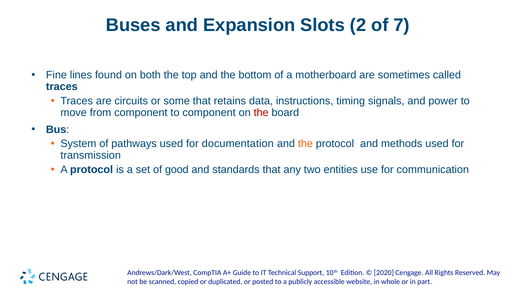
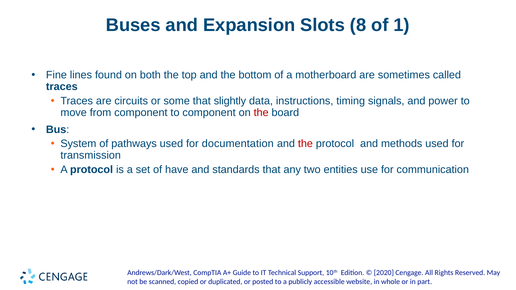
2: 2 -> 8
7: 7 -> 1
retains: retains -> slightly
the at (305, 144) colour: orange -> red
good: good -> have
